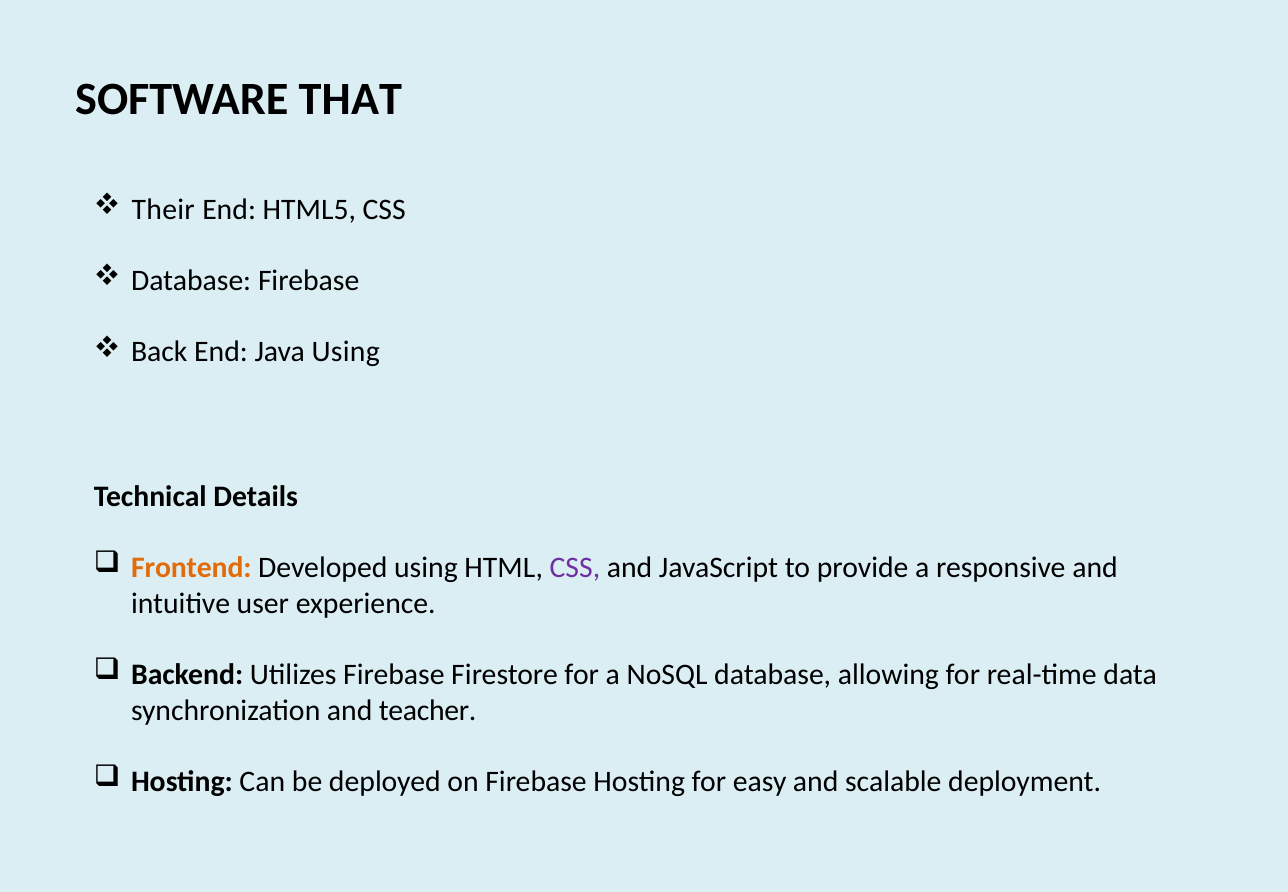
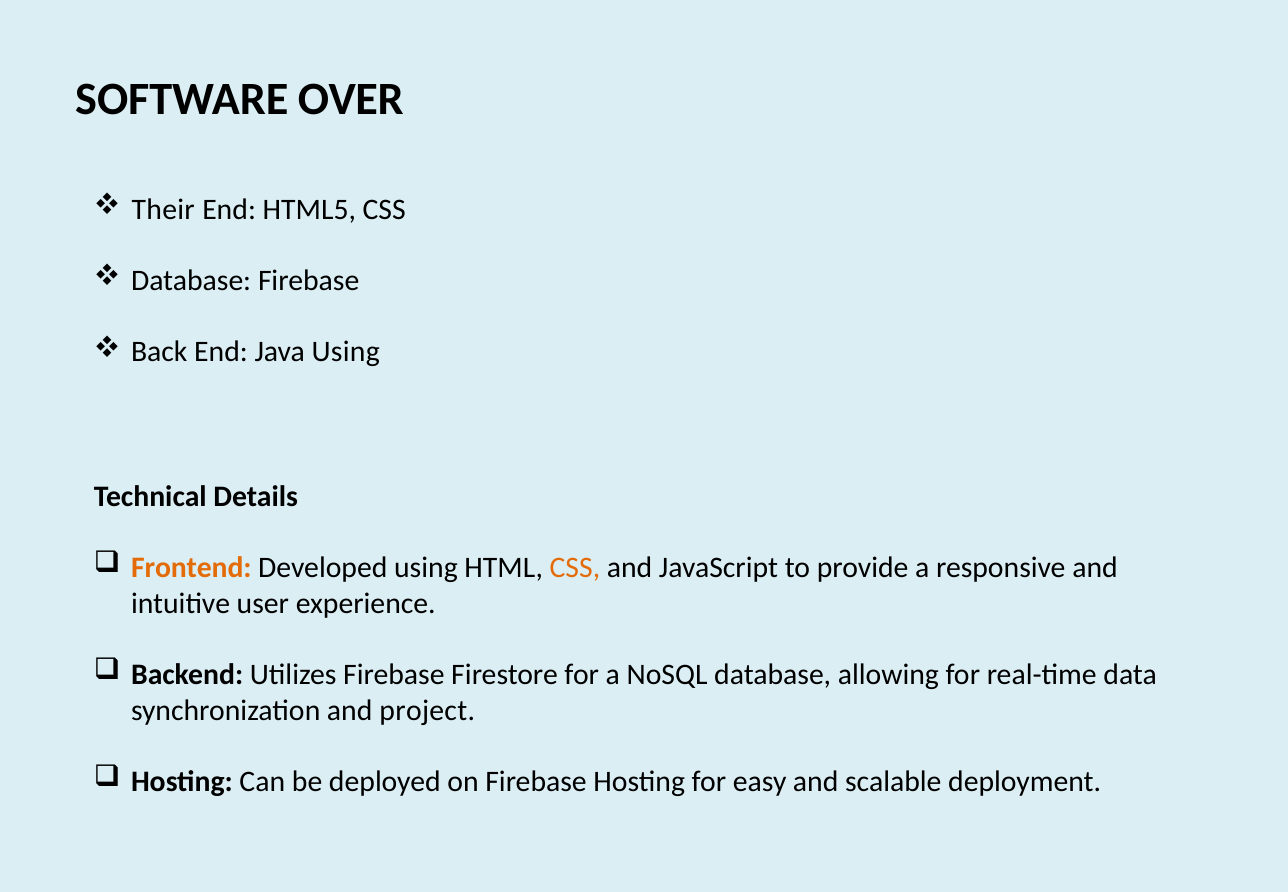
THAT: THAT -> OVER
CSS at (575, 568) colour: purple -> orange
teacher: teacher -> project
